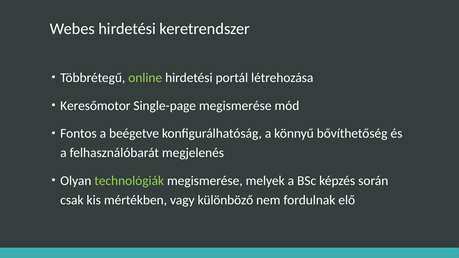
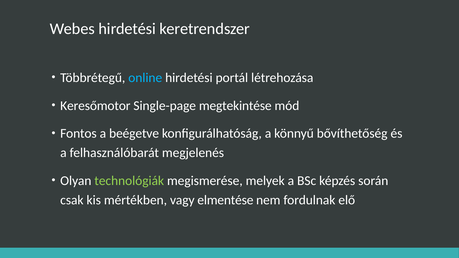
online colour: light green -> light blue
Single-page megismerése: megismerése -> megtekintése
különböző: különböző -> elmentése
